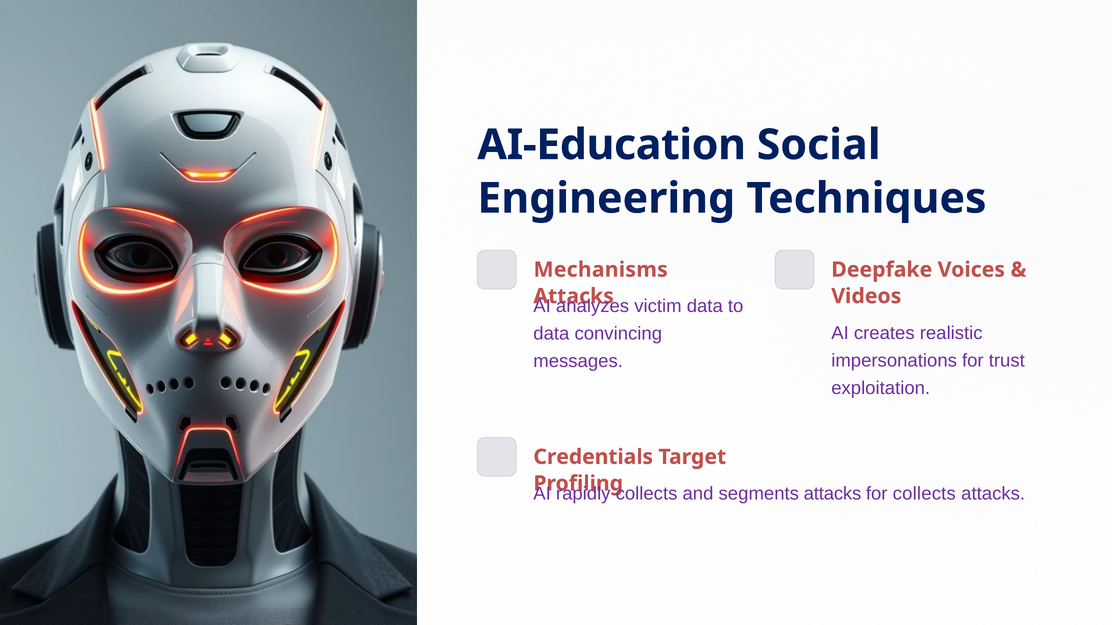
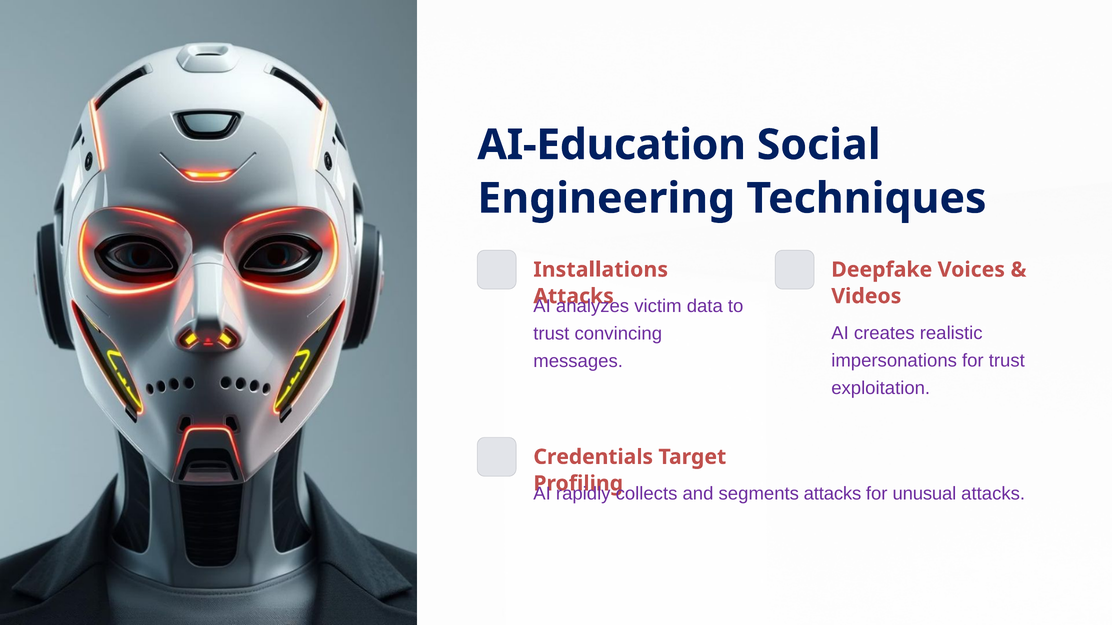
Mechanisms: Mechanisms -> Installations
data at (551, 334): data -> trust
for collects: collects -> unusual
